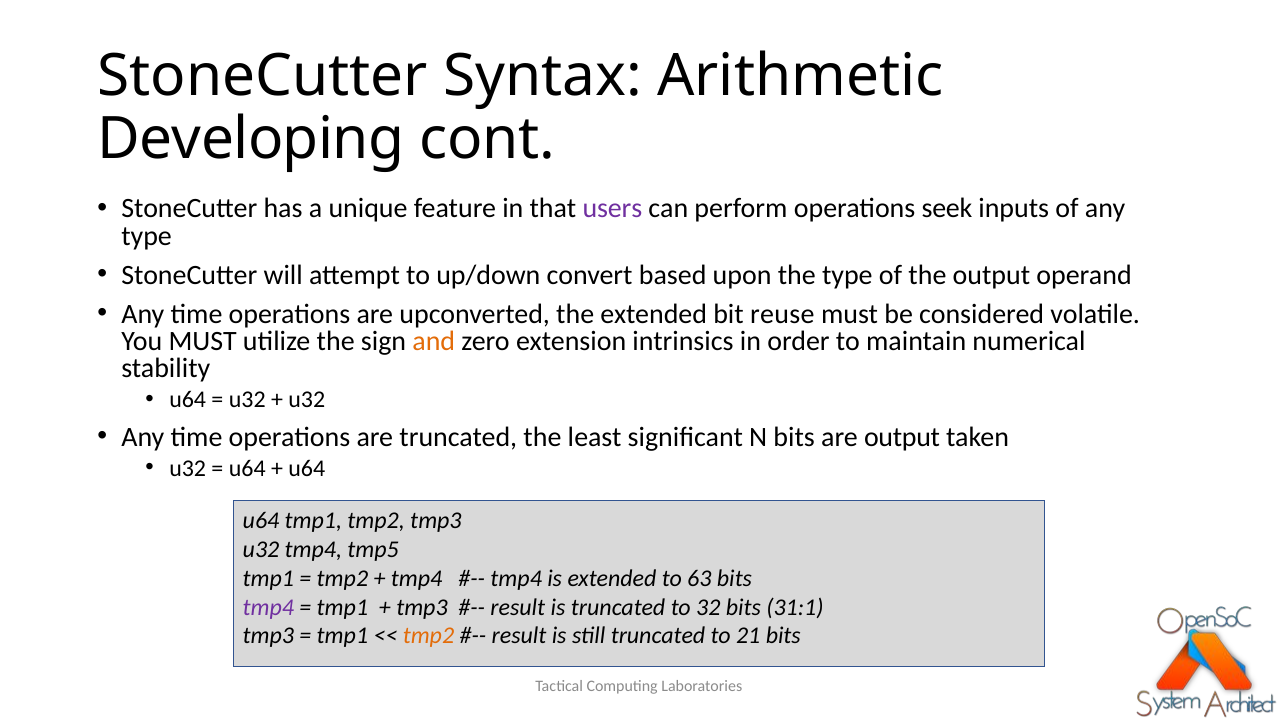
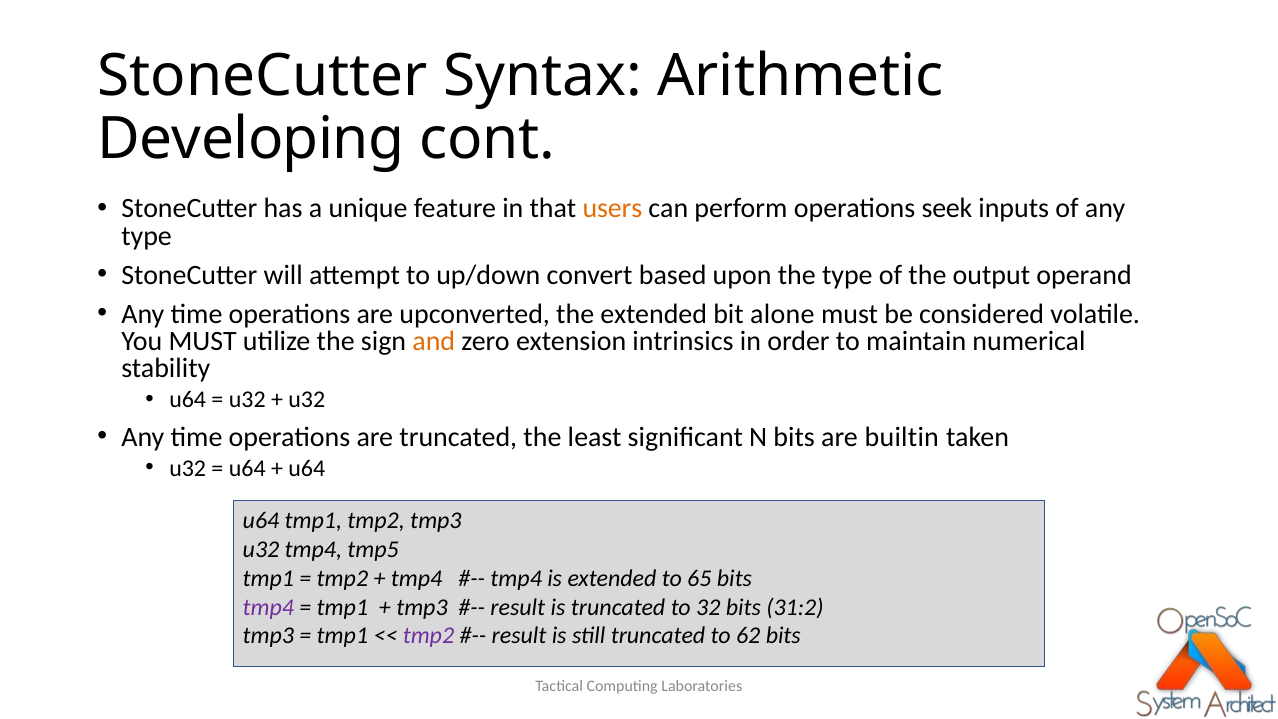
users colour: purple -> orange
reuse: reuse -> alone
are output: output -> builtin
63: 63 -> 65
31:1: 31:1 -> 31:2
tmp2 at (428, 636) colour: orange -> purple
21: 21 -> 62
